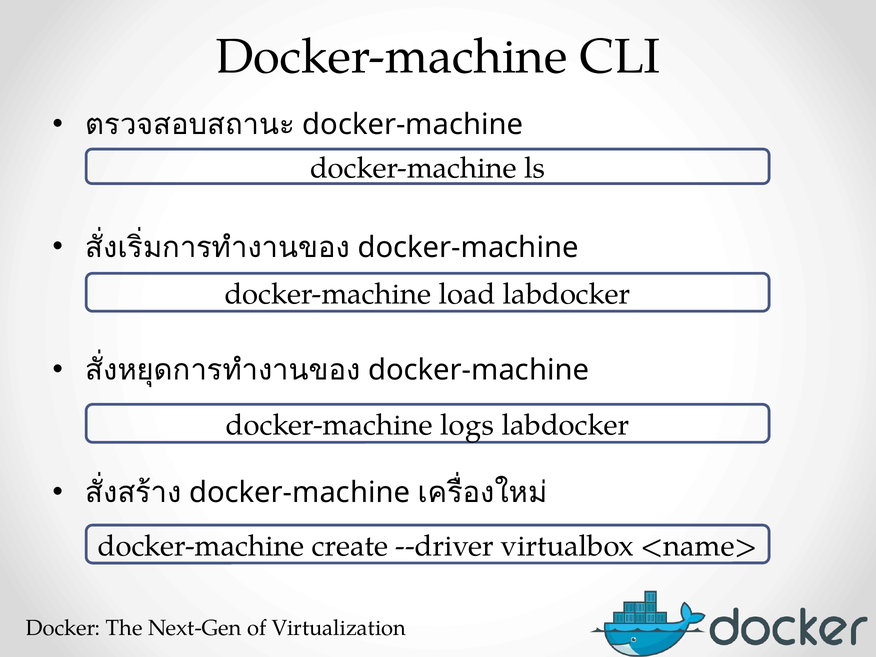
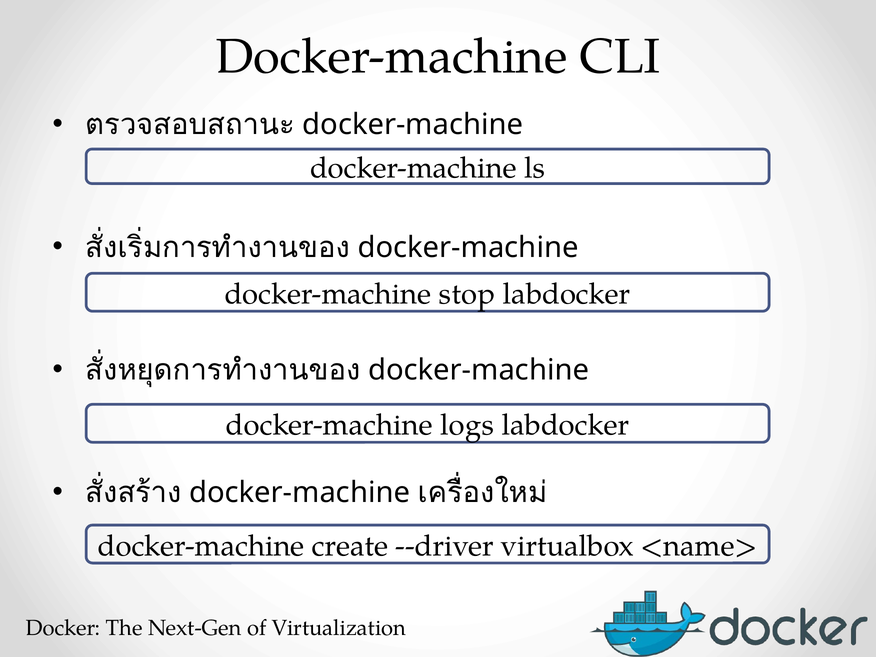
load: load -> stop
